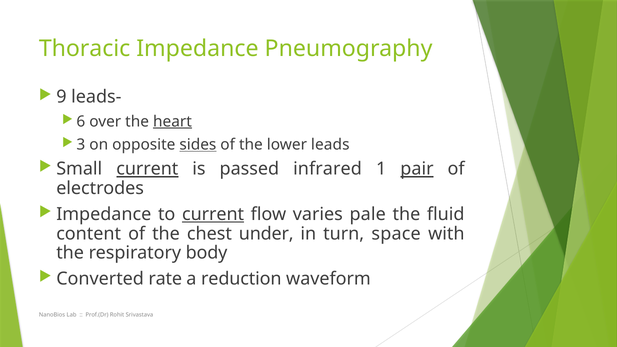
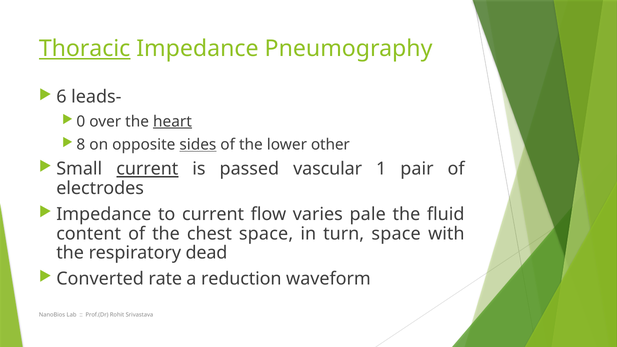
Thoracic underline: none -> present
9: 9 -> 6
6: 6 -> 0
3: 3 -> 8
leads: leads -> other
infrared: infrared -> vascular
pair underline: present -> none
current at (213, 214) underline: present -> none
chest under: under -> space
body: body -> dead
